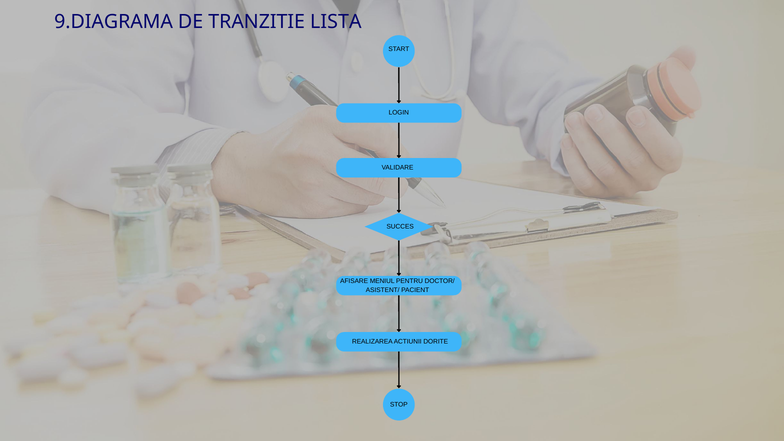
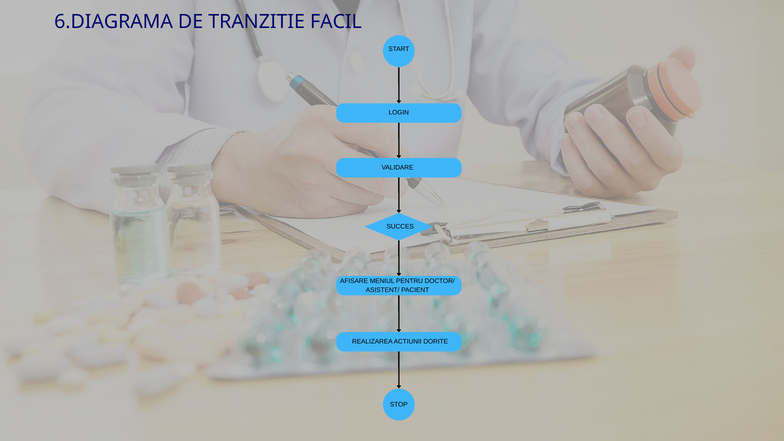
9.DIAGRAMA: 9.DIAGRAMA -> 6.DIAGRAMA
LISTA: LISTA -> FACIL
